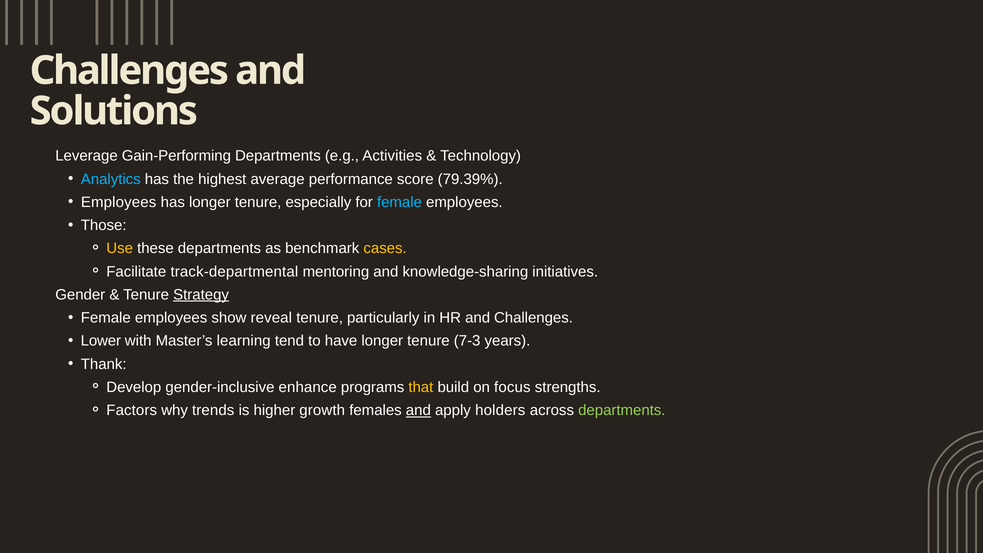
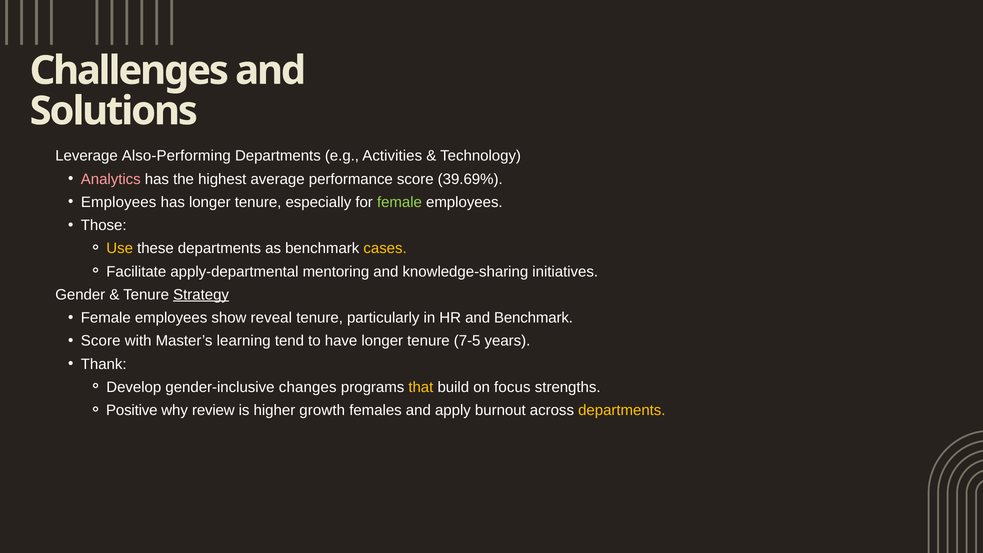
Gain-Performing: Gain-Performing -> Also-Performing
Analytics colour: light blue -> pink
79.39%: 79.39% -> 39.69%
female at (399, 202) colour: light blue -> light green
track-departmental: track-departmental -> apply-departmental
and Challenges: Challenges -> Benchmark
Lower at (101, 341): Lower -> Score
7-3: 7-3 -> 7-5
enhance: enhance -> changes
Factors: Factors -> Positive
trends: trends -> review
and at (418, 410) underline: present -> none
holders: holders -> burnout
departments at (622, 410) colour: light green -> yellow
